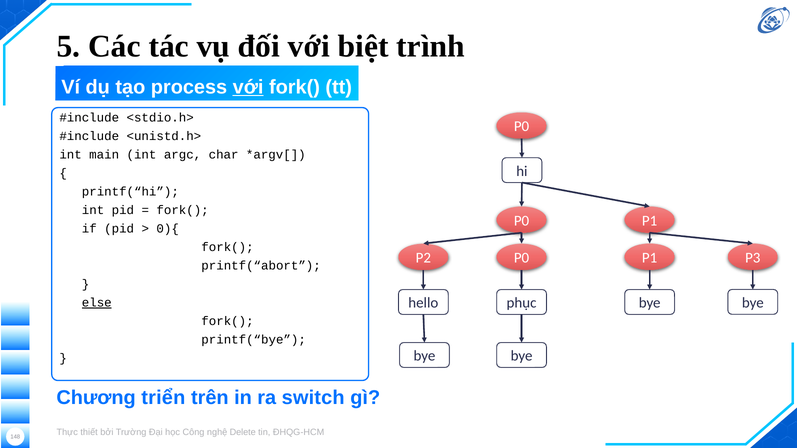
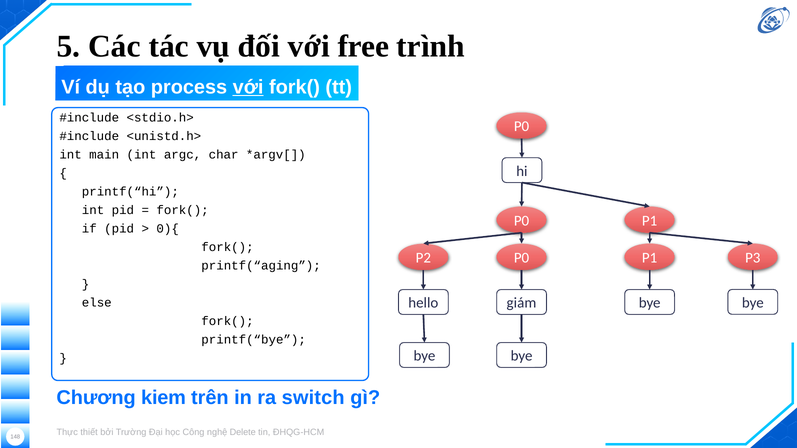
biệt: biệt -> free
printf(“abort: printf(“abort -> printf(“aging
phục: phục -> giám
else underline: present -> none
triển: triển -> kiem
